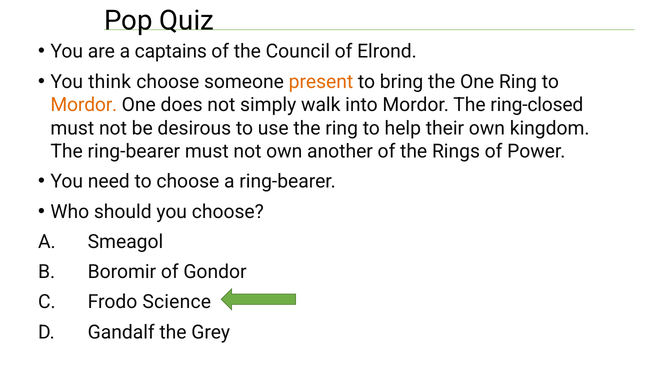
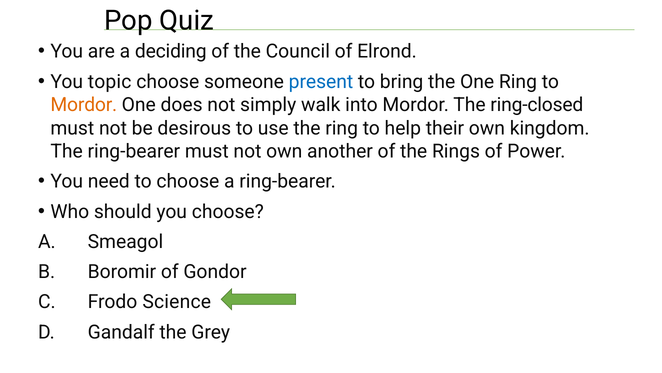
captains: captains -> deciding
think: think -> topic
present colour: orange -> blue
